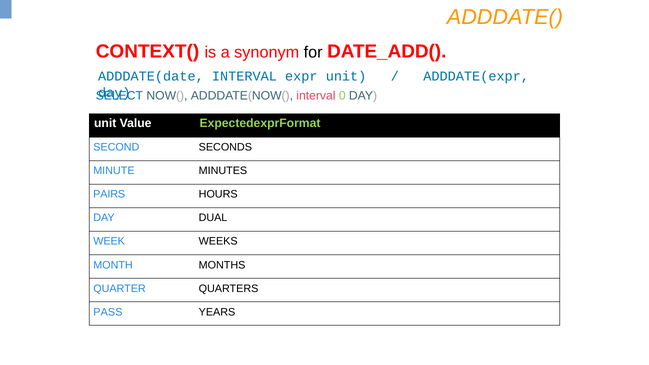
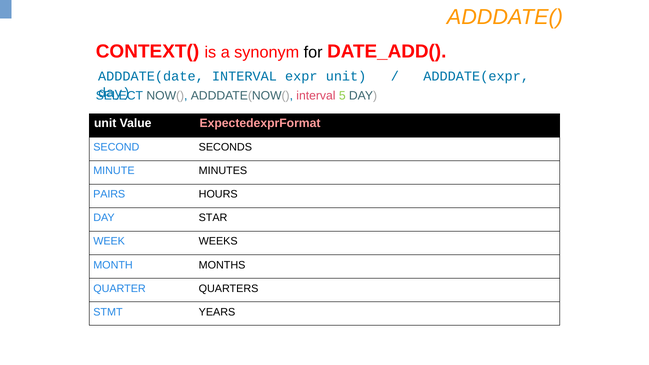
0: 0 -> 5
ExpectedexprFormat colour: light green -> pink
DUAL: DUAL -> STAR
PASS: PASS -> STMT
